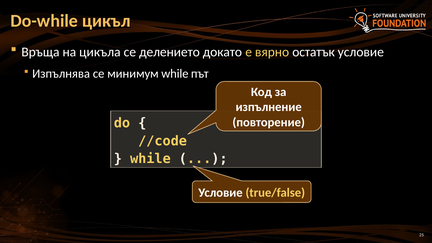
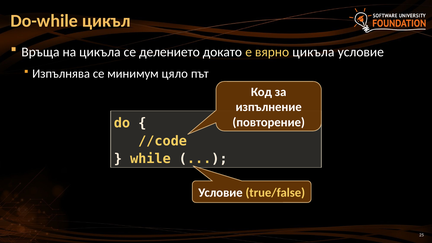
вярно остатък: остатък -> цикъла
минимум while: while -> цяло
